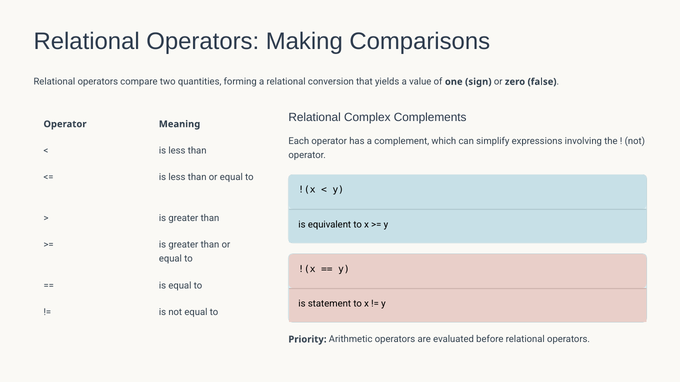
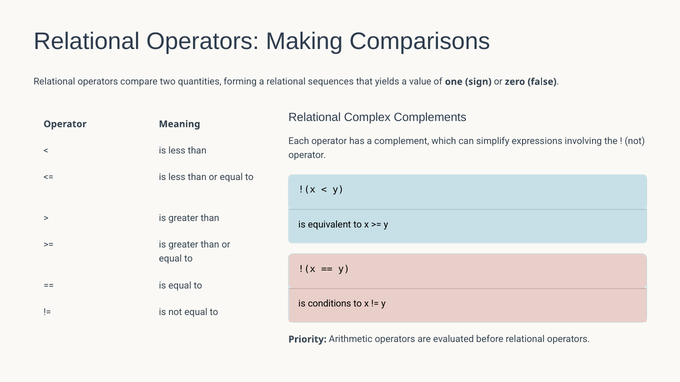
conversion: conversion -> sequences
statement: statement -> conditions
